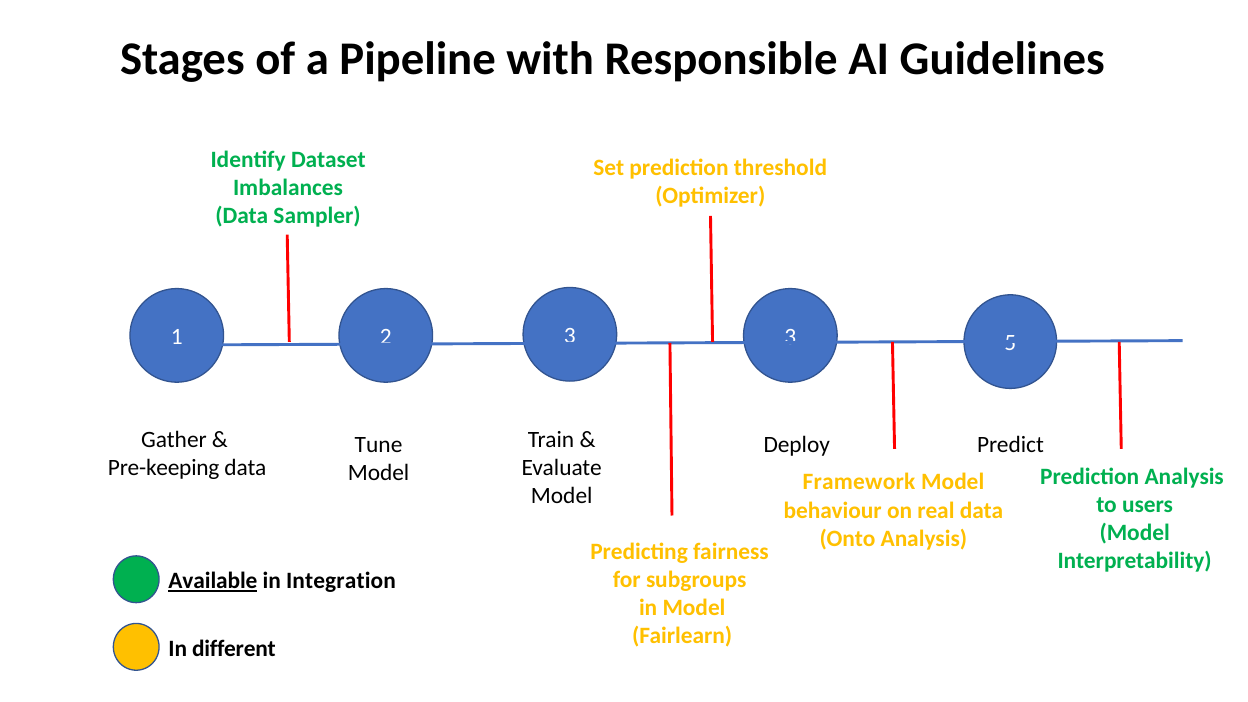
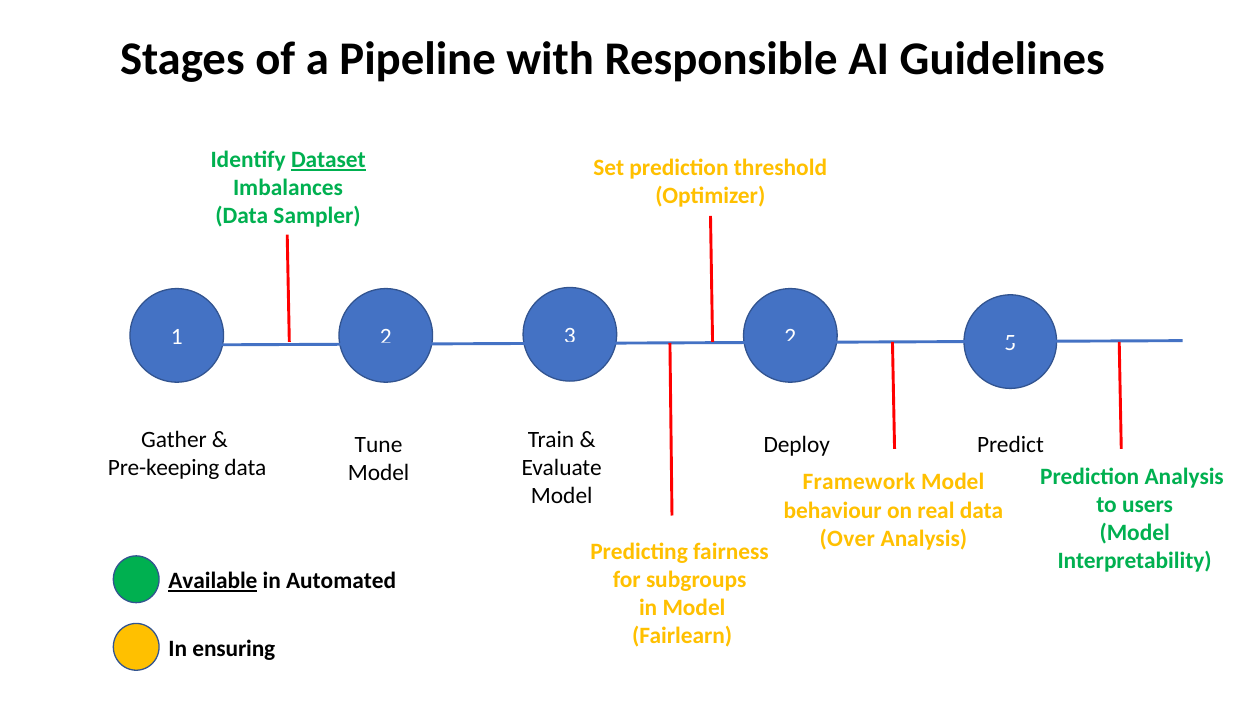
Dataset underline: none -> present
3 3: 3 -> 2
Onto: Onto -> Over
Integration: Integration -> Automated
different: different -> ensuring
